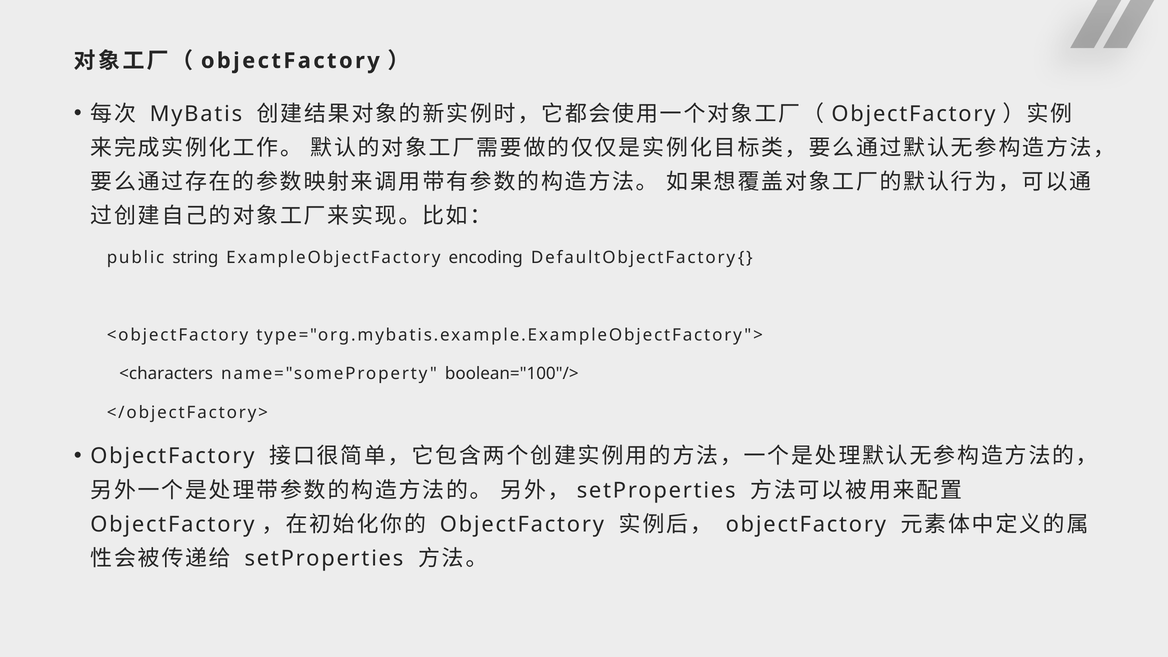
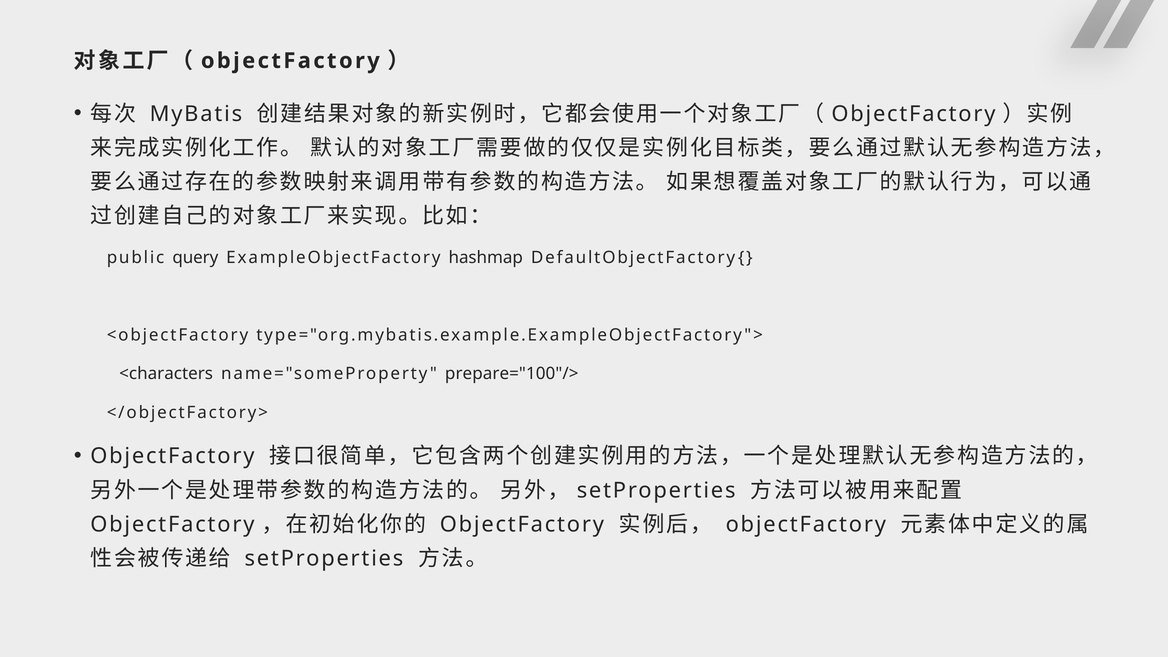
string: string -> query
encoding: encoding -> hashmap
boolean="100"/>: boolean="100"/> -> prepare="100"/>
